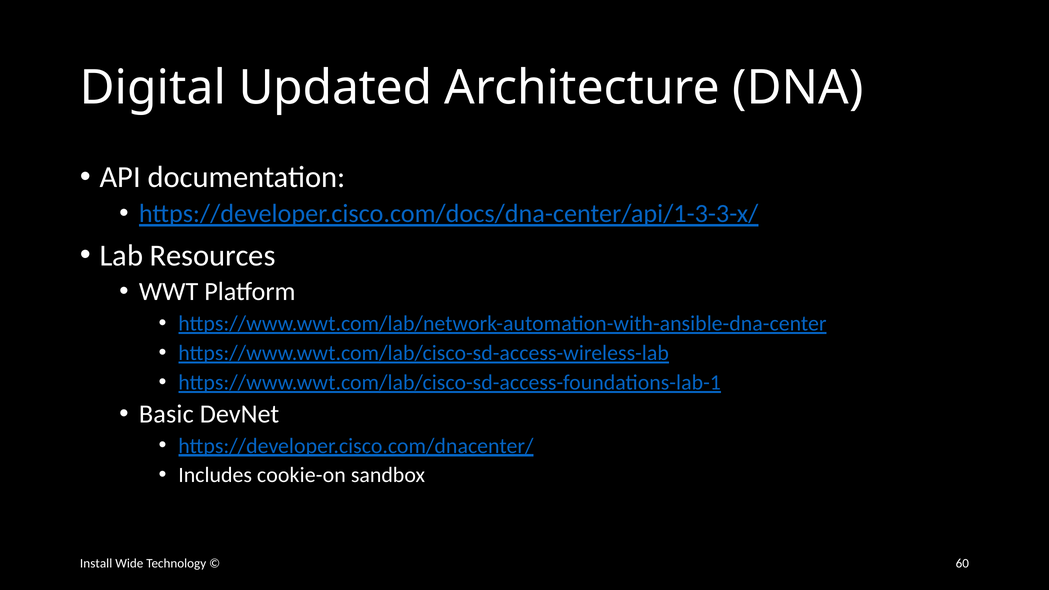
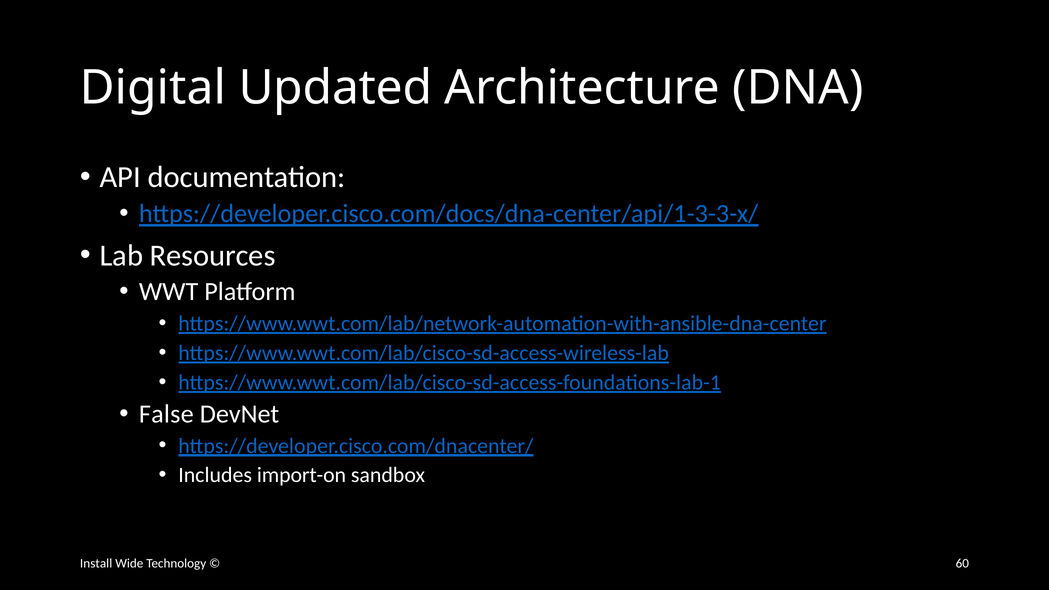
Basic: Basic -> False
cookie-on: cookie-on -> import-on
